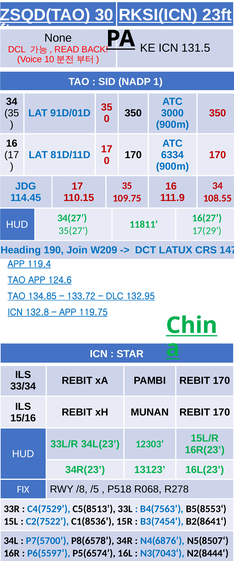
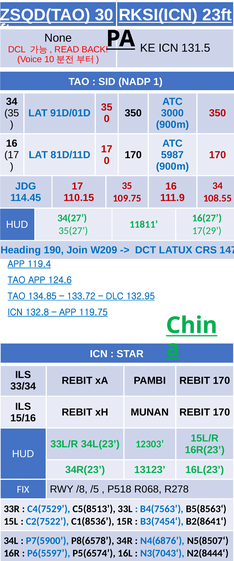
6334: 6334 -> 5987
B5(8553‘: B5(8553‘ -> B5(8563‘
P7(5700: P7(5700 -> P7(5900
